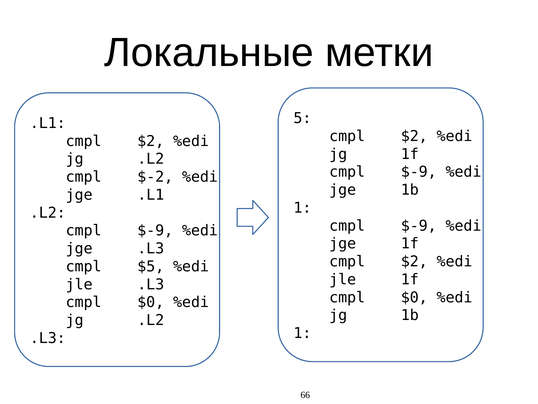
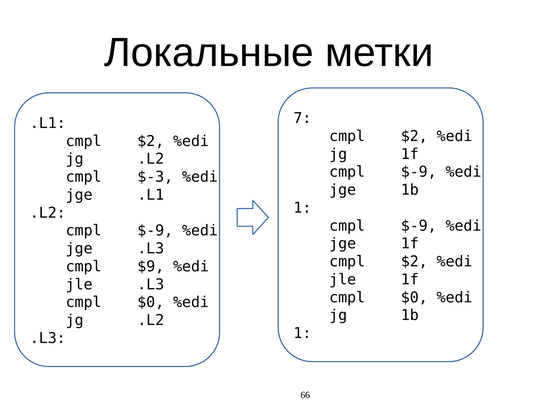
5: 5 -> 7
$-2: $-2 -> $-3
$5: $5 -> $9
